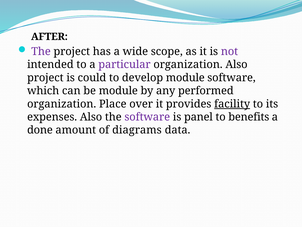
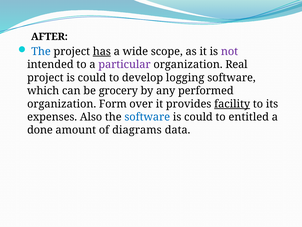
The at (41, 51) colour: purple -> blue
has underline: none -> present
organization Also: Also -> Real
develop module: module -> logging
be module: module -> grocery
Place: Place -> Form
software at (147, 117) colour: purple -> blue
panel at (198, 117): panel -> could
benefits: benefits -> entitled
